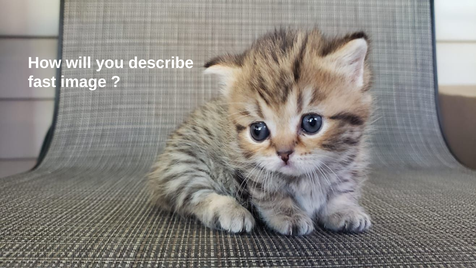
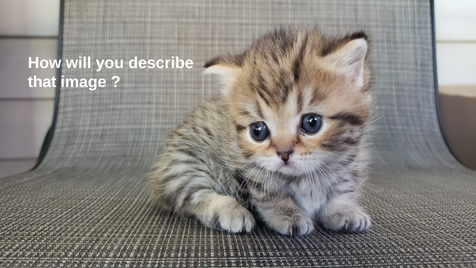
fast: fast -> that
